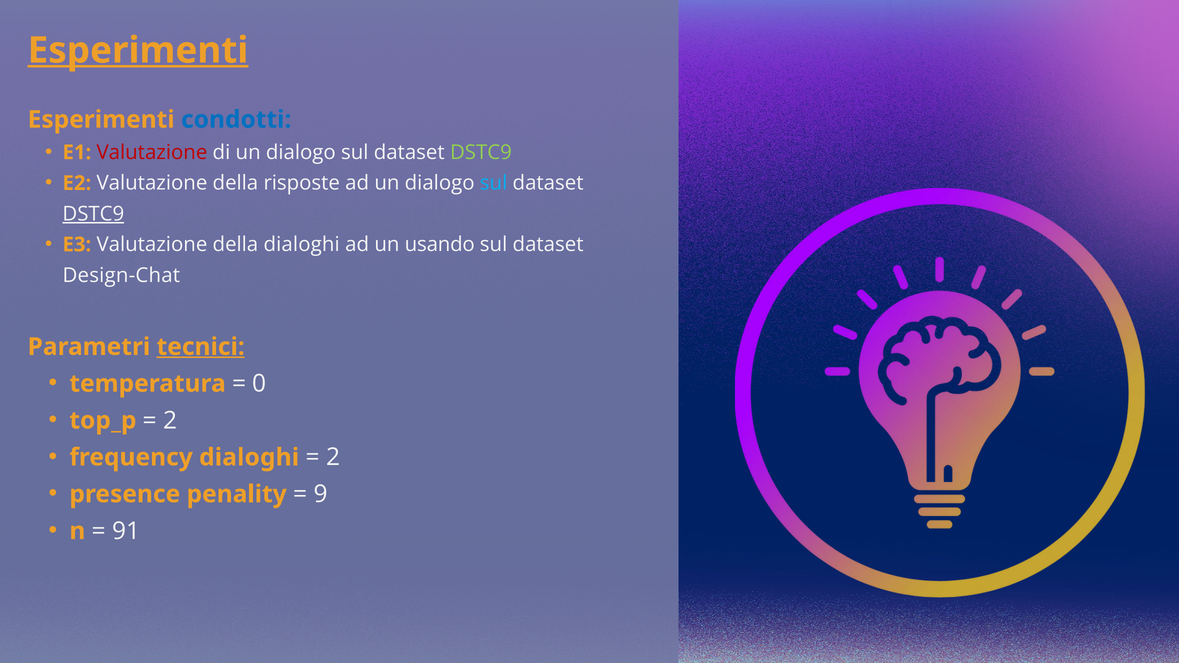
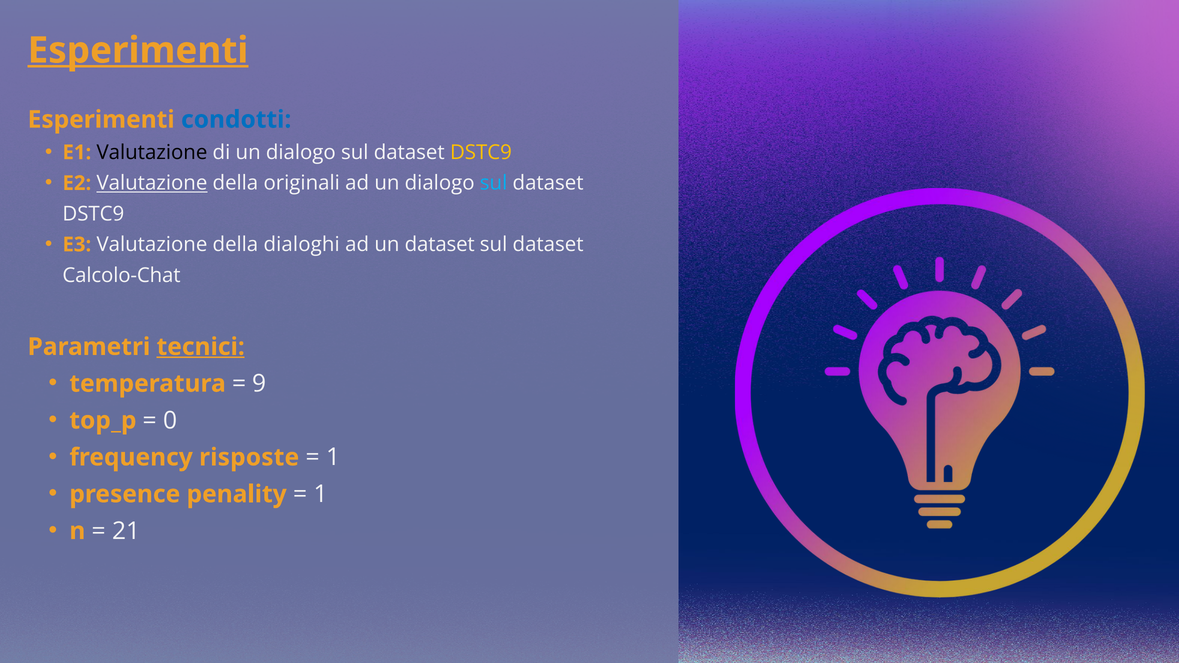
Valutazione at (152, 153) colour: red -> black
DSTC9 at (481, 153) colour: light green -> yellow
Valutazione at (152, 183) underline: none -> present
risposte: risposte -> originali
DSTC9 at (93, 214) underline: present -> none
un usando: usando -> dataset
Design-Chat: Design-Chat -> Calcolo-Chat
0: 0 -> 9
2 at (170, 421): 2 -> 0
frequency dialoghi: dialoghi -> risposte
2 at (333, 457): 2 -> 1
9 at (321, 494): 9 -> 1
91: 91 -> 21
